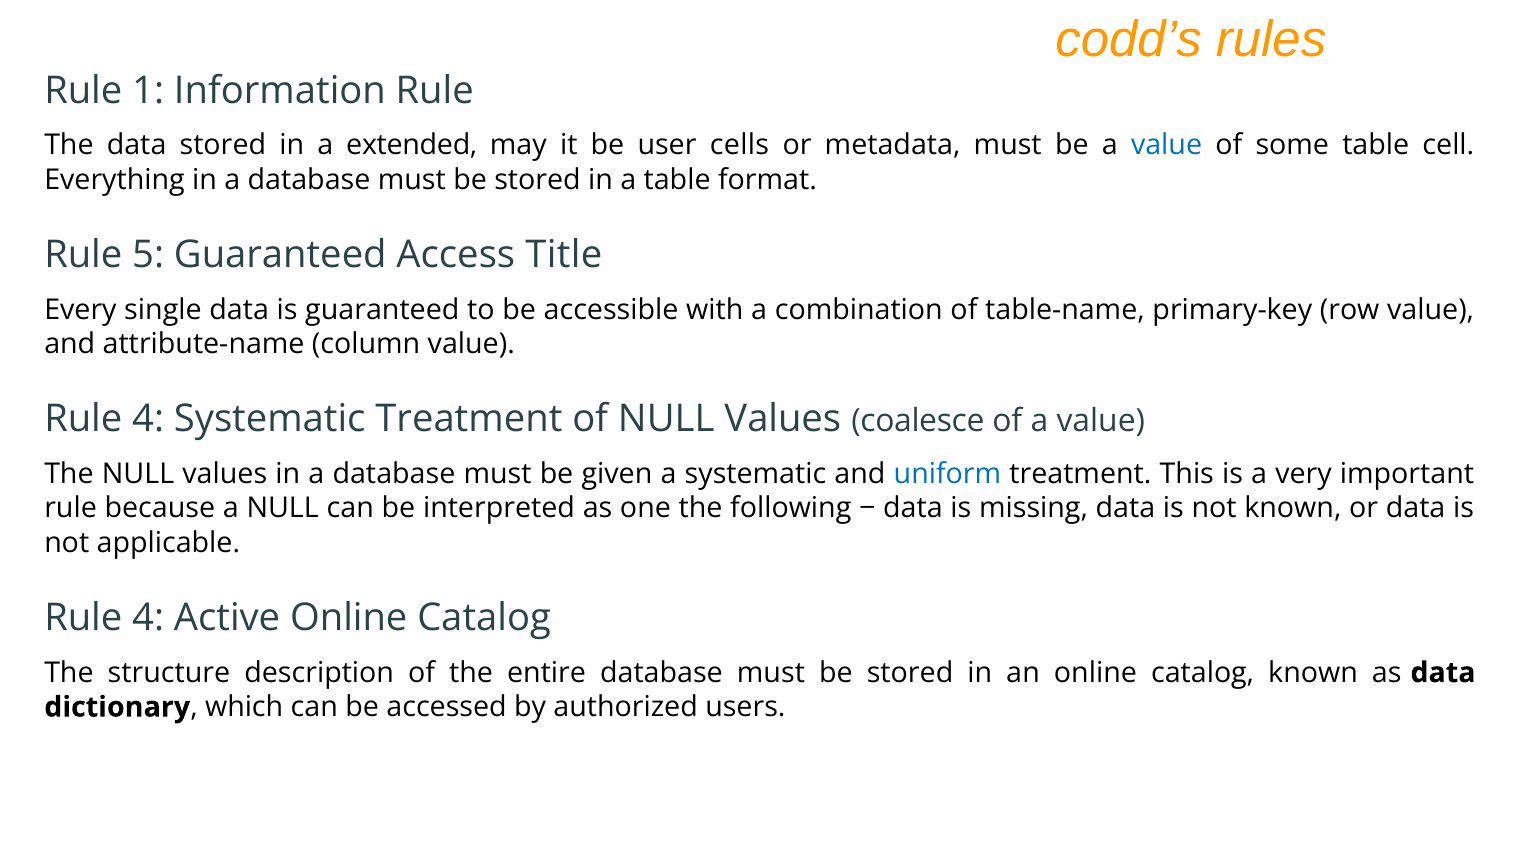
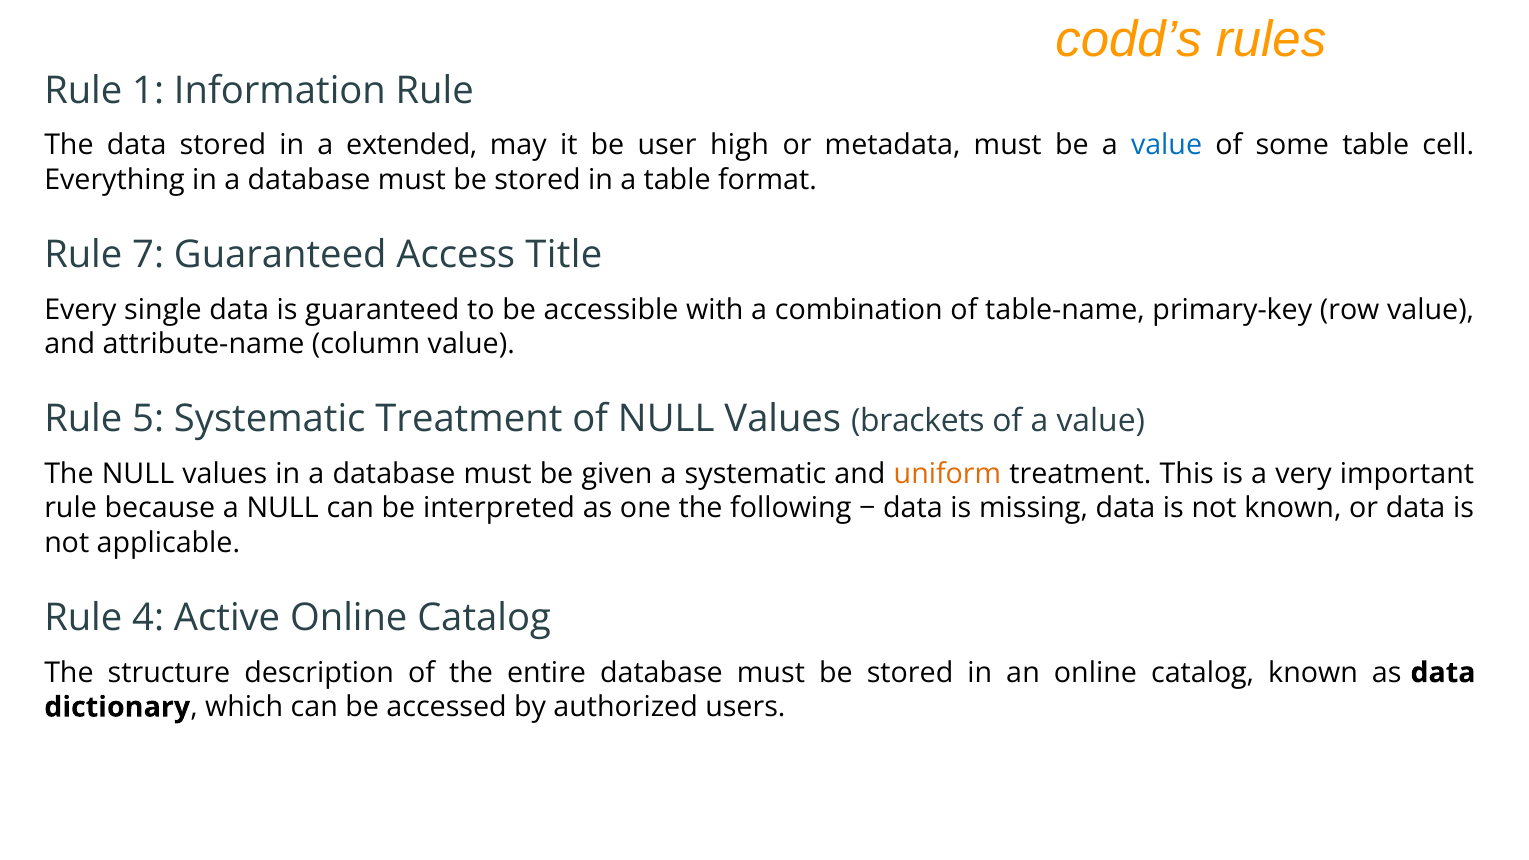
cells: cells -> high
5: 5 -> 7
4 at (148, 419): 4 -> 5
coalesce: coalesce -> brackets
uniform colour: blue -> orange
